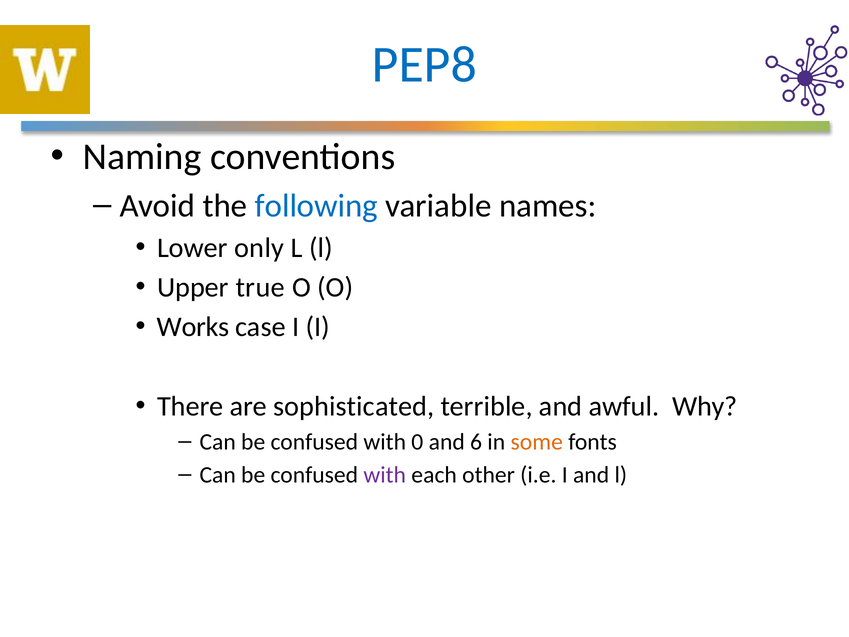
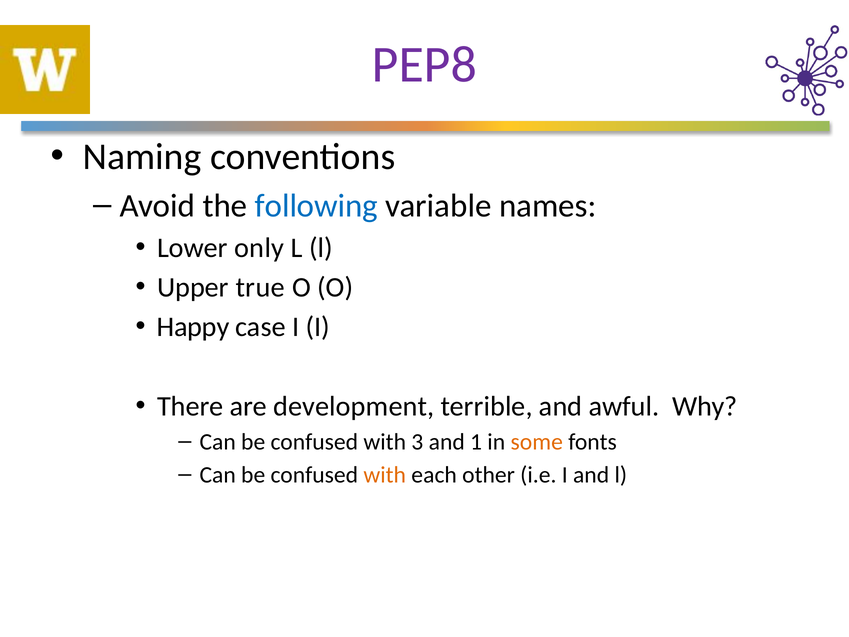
PEP8 colour: blue -> purple
Works: Works -> Happy
sophisticated: sophisticated -> development
0: 0 -> 3
6: 6 -> 1
with at (385, 475) colour: purple -> orange
